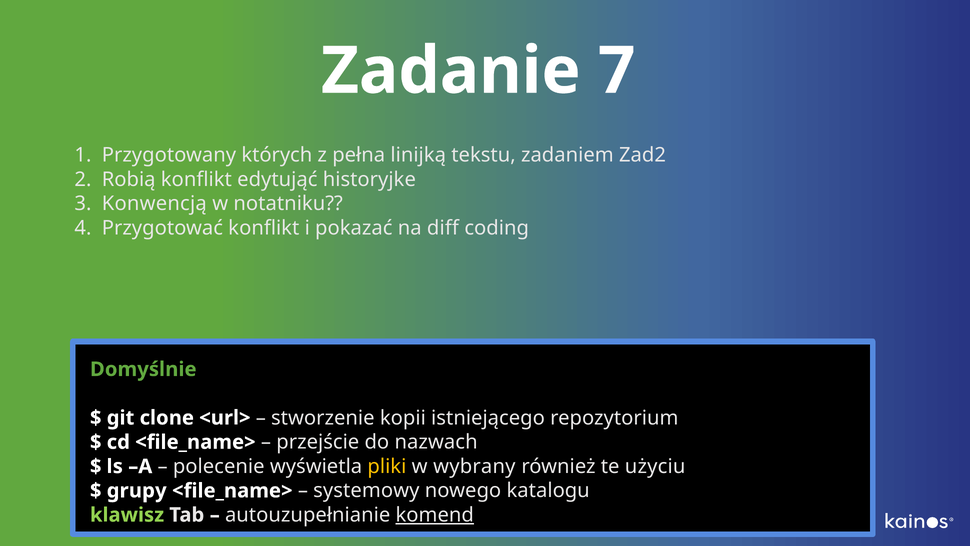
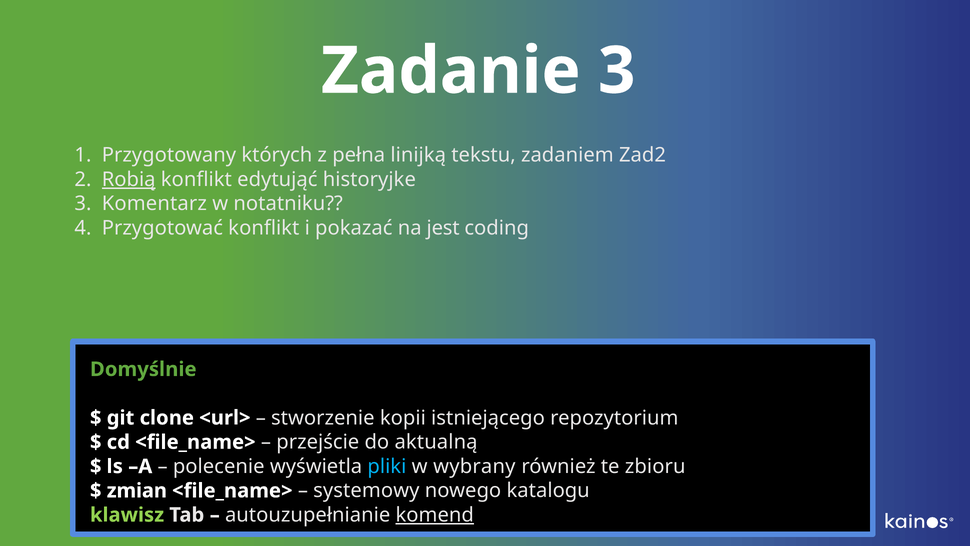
Zadanie 7: 7 -> 3
Robią underline: none -> present
Konwencją: Konwencją -> Komentarz
diff: diff -> jest
nazwach: nazwach -> aktualną
pliki colour: yellow -> light blue
użyciu: użyciu -> zbioru
grupy: grupy -> zmian
